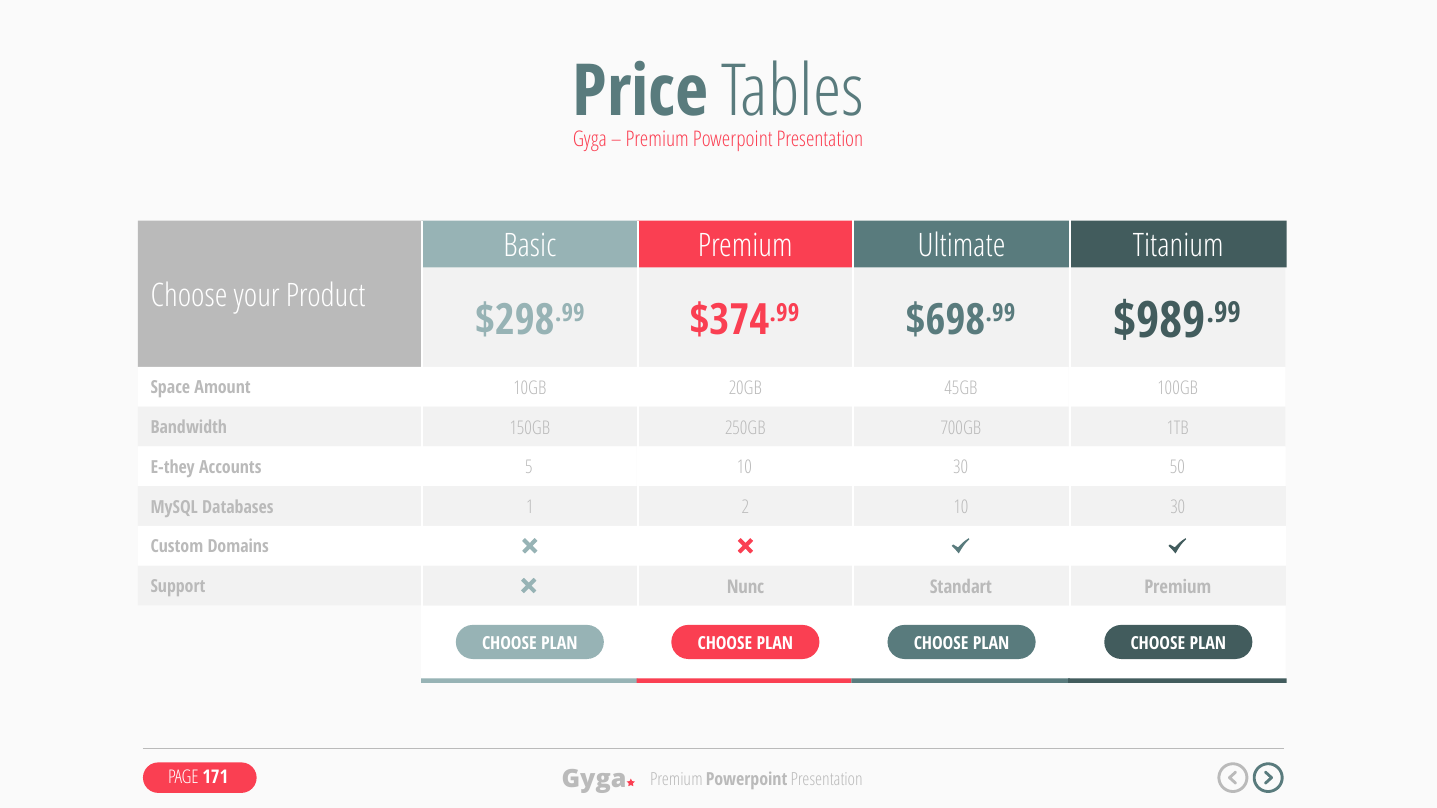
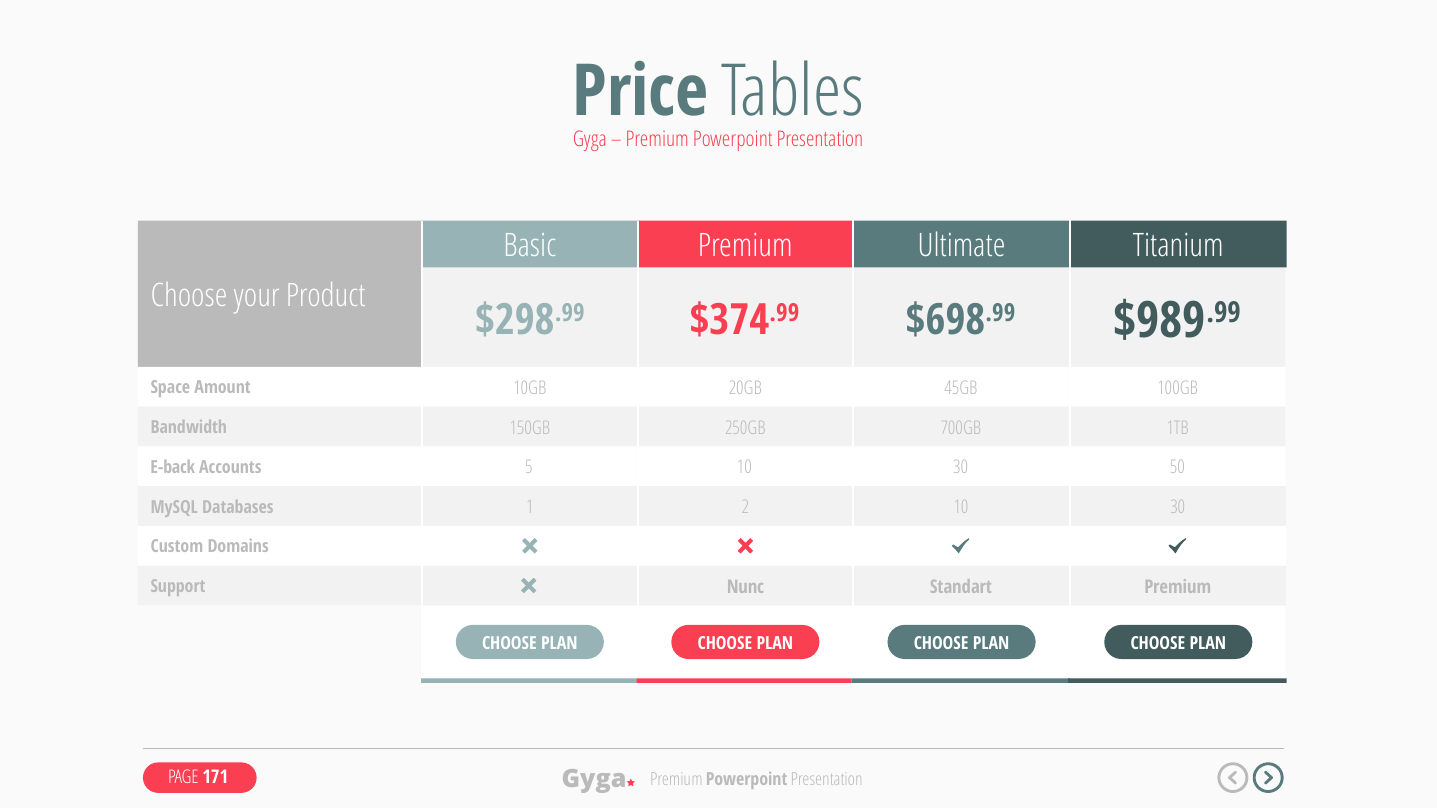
E-they: E-they -> E-back
